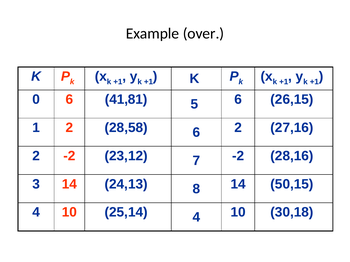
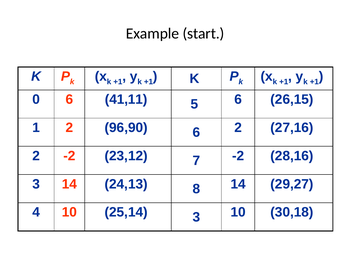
over: over -> start
41,81: 41,81 -> 41,11
28,58: 28,58 -> 96,90
50,15: 50,15 -> 29,27
25,14 4: 4 -> 3
